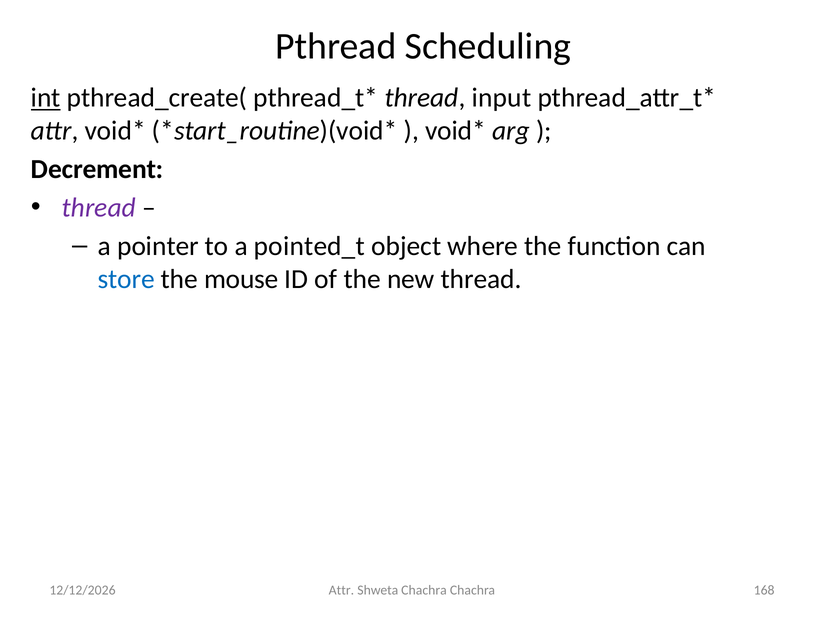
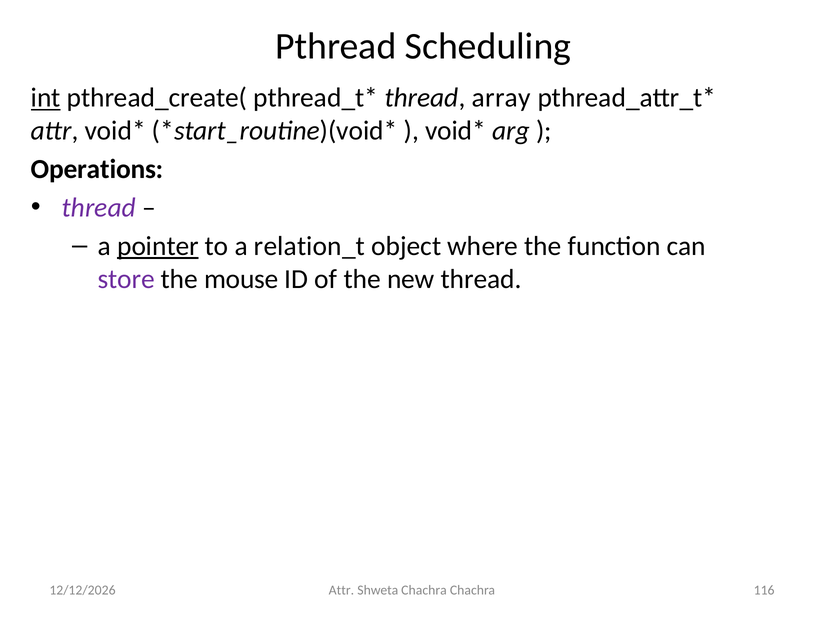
input: input -> array
Decrement: Decrement -> Operations
pointer underline: none -> present
pointed_t: pointed_t -> relation_t
store colour: blue -> purple
168: 168 -> 116
